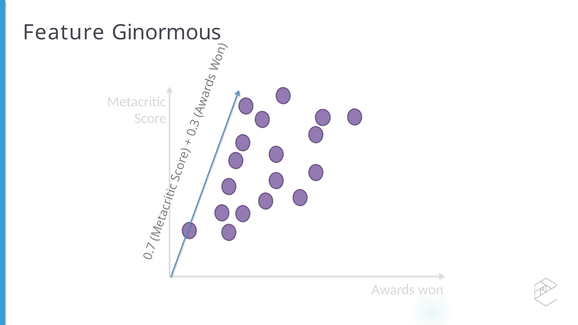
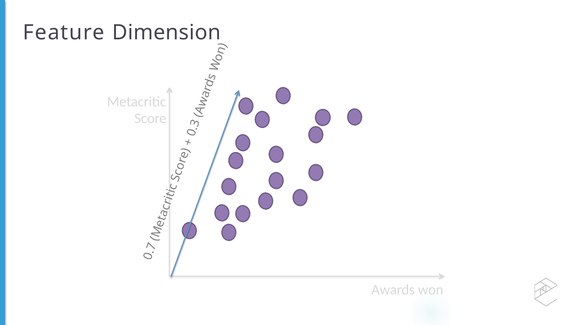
Ginormous: Ginormous -> Dimension
